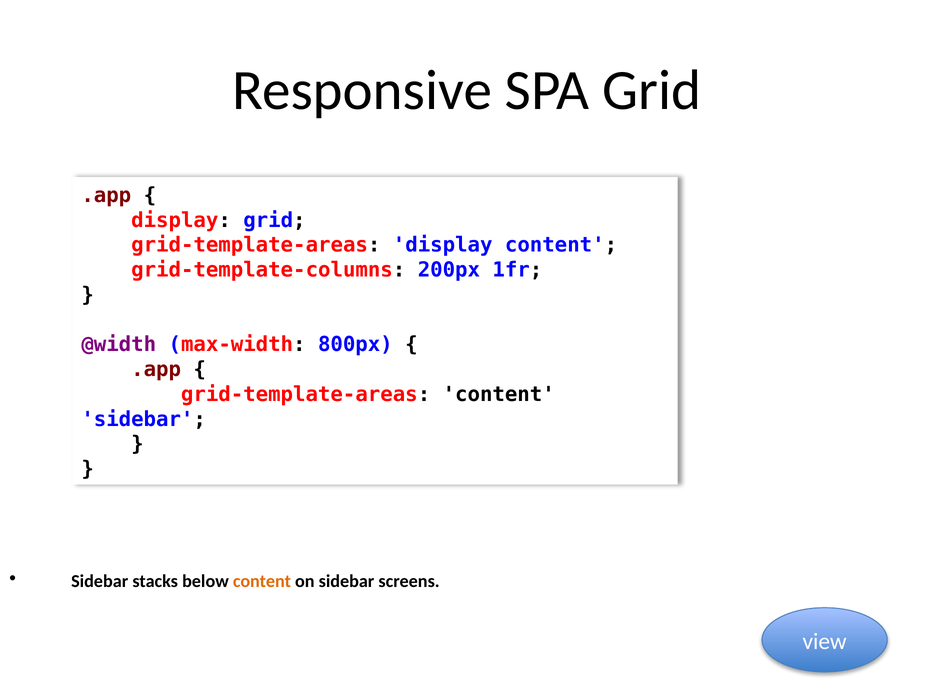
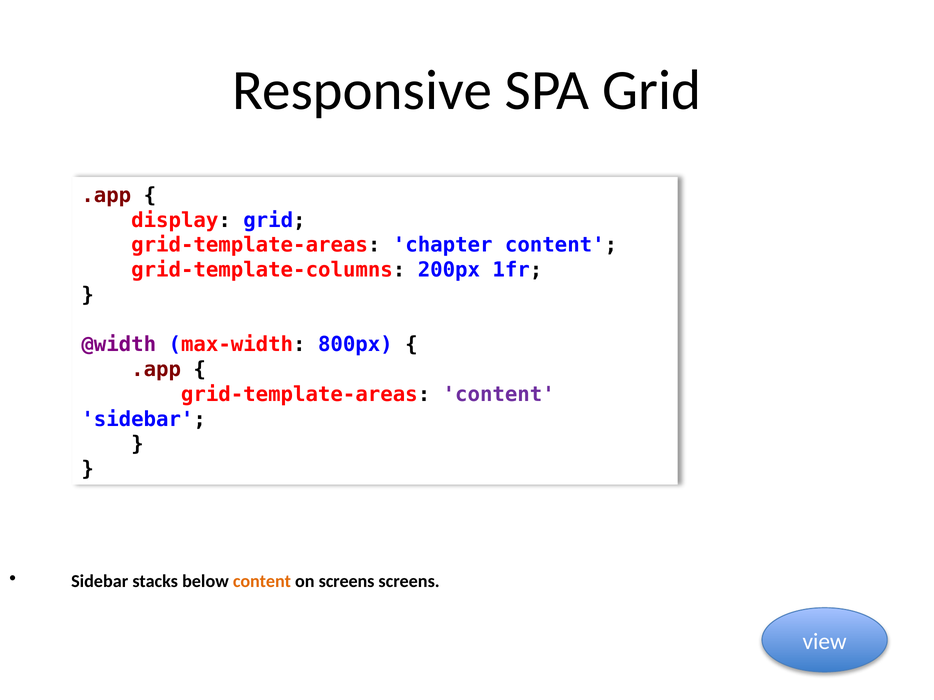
grid-template-areas display: display -> chapter
content at (499, 395) colour: black -> purple
on sidebar: sidebar -> screens
